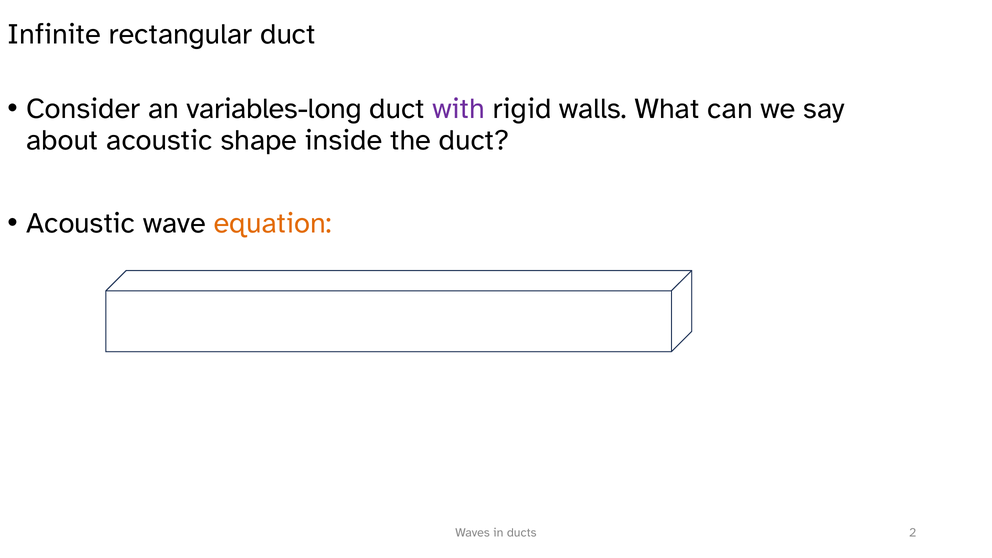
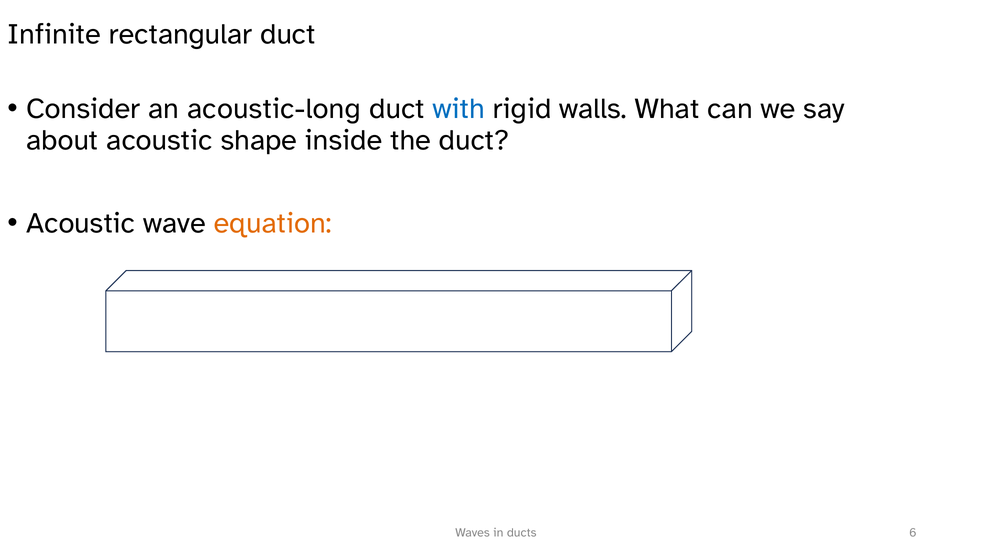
variables-long: variables-long -> acoustic-long
with colour: purple -> blue
2: 2 -> 6
